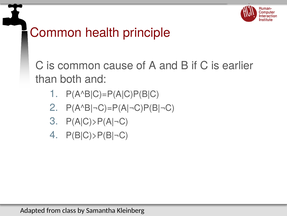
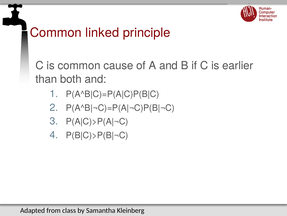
health: health -> linked
